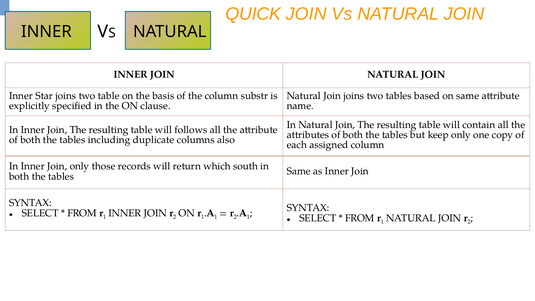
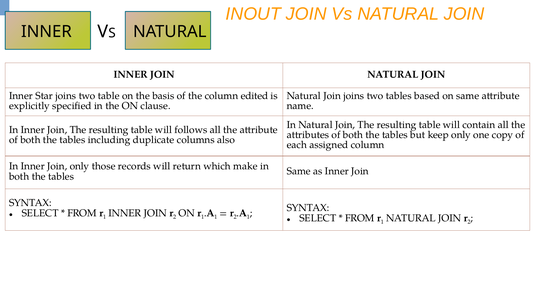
QUICK: QUICK -> INOUT
substr: substr -> edited
south: south -> make
